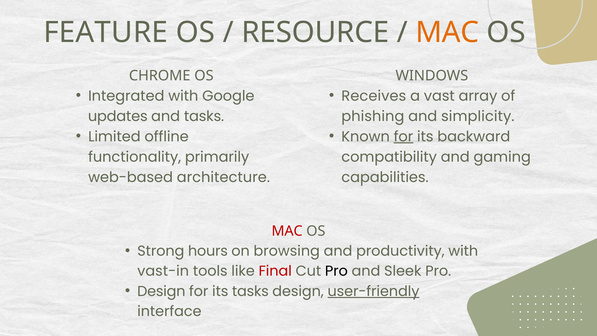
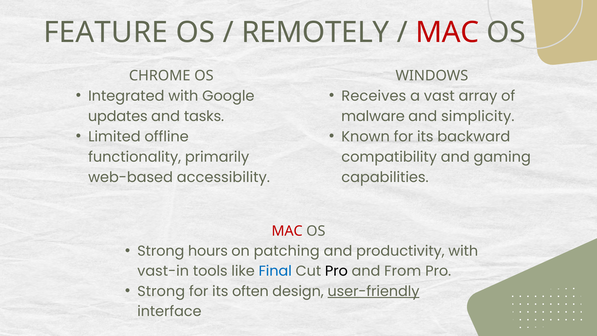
RESOURCE: RESOURCE -> REMOTELY
MAC at (447, 32) colour: orange -> red
phishing: phishing -> malware
for at (403, 137) underline: present -> none
architecture: architecture -> accessibility
browsing: browsing -> patching
Final colour: red -> blue
Sleek: Sleek -> From
Design at (161, 291): Design -> Strong
its tasks: tasks -> often
